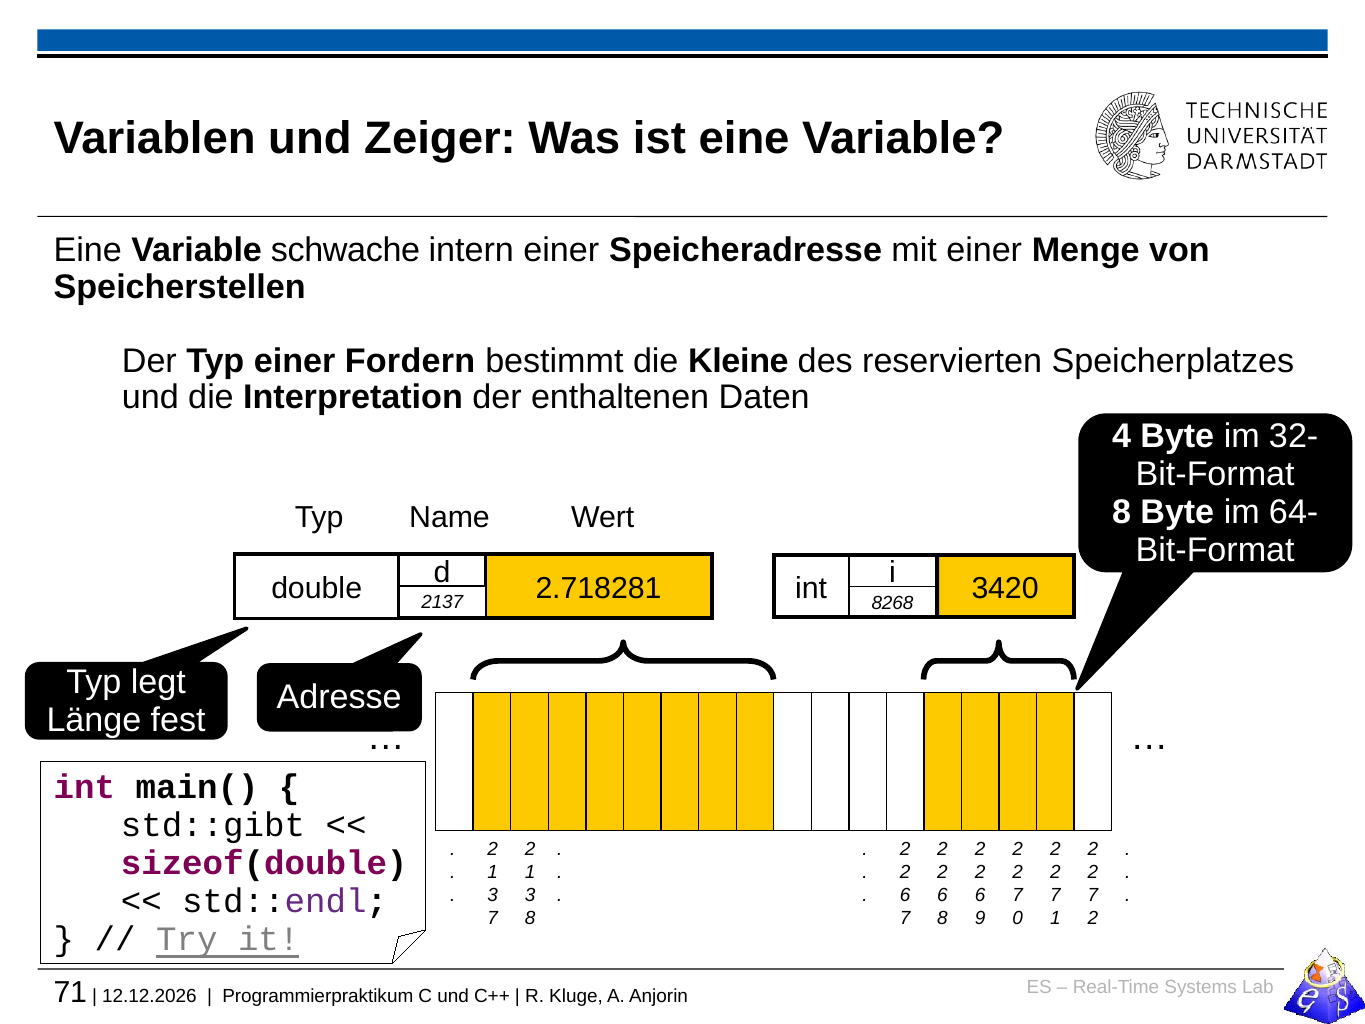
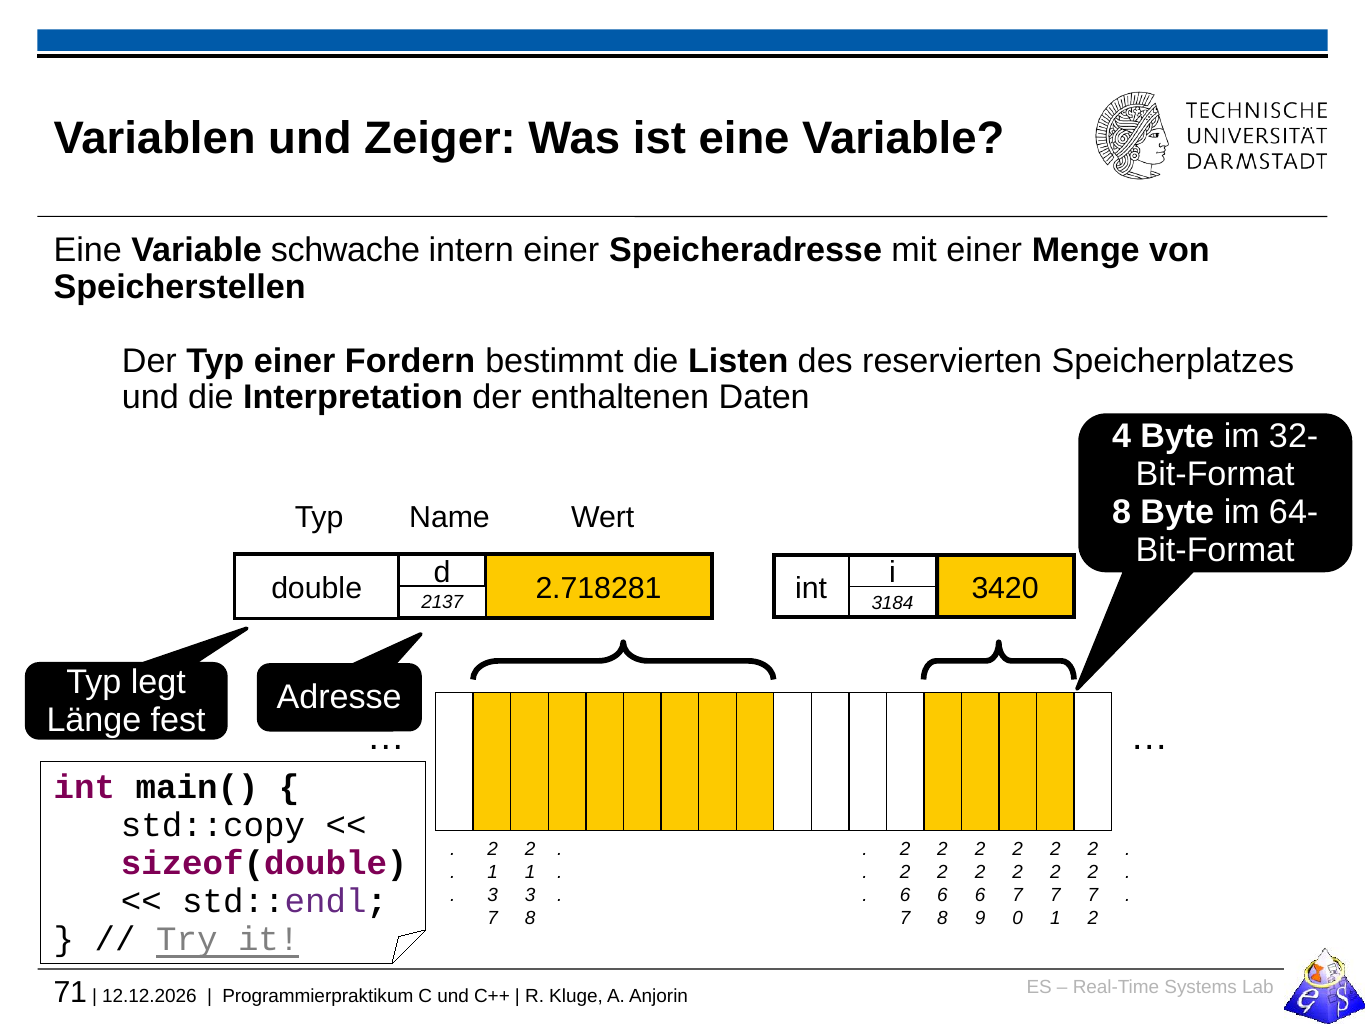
Kleine: Kleine -> Listen
8268: 8268 -> 3184
std::gibt: std::gibt -> std::copy
